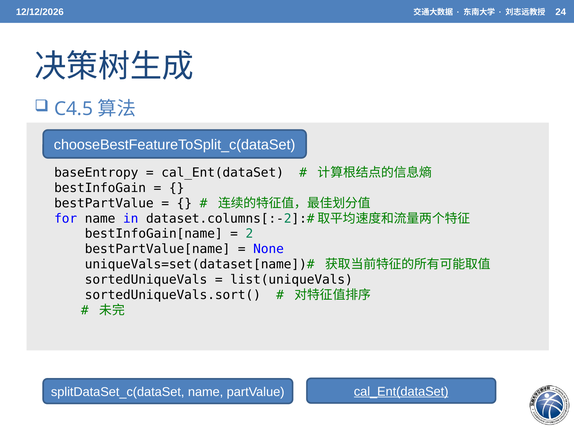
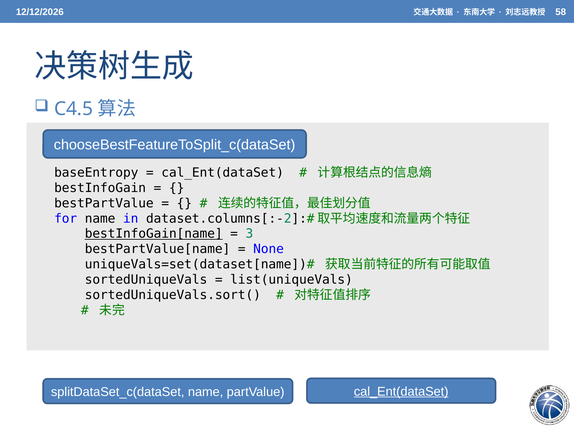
24: 24 -> 58
bestInfoGain[name underline: none -> present
2: 2 -> 3
